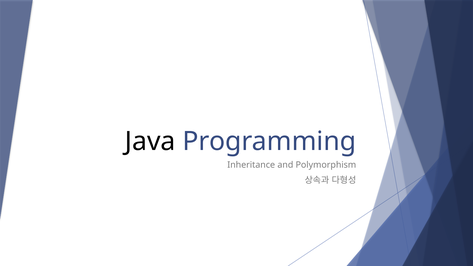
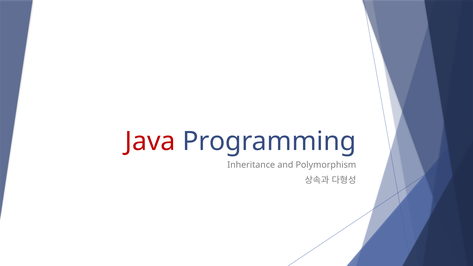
Java colour: black -> red
